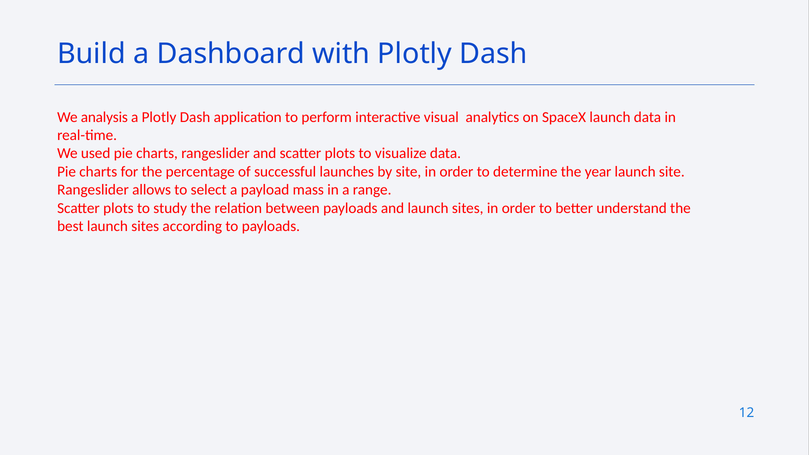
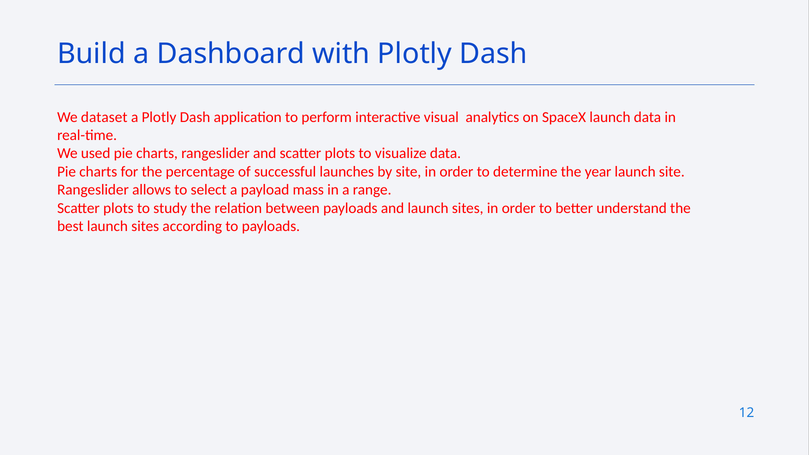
analysis: analysis -> dataset
